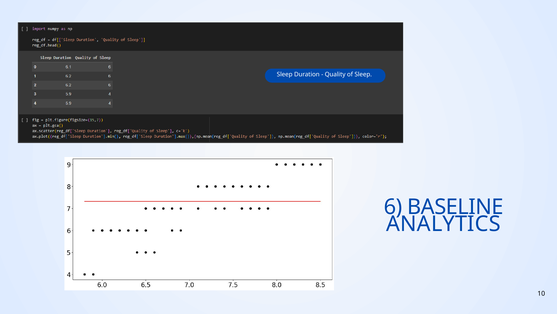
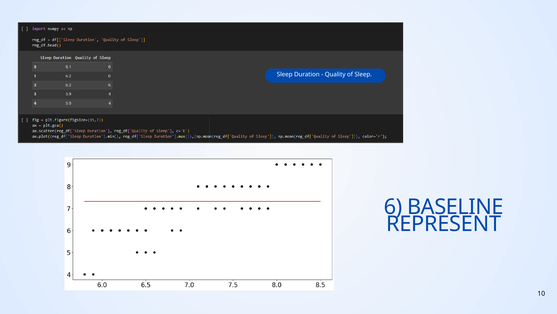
ANALYTICS: ANALYTICS -> REPRESENT
